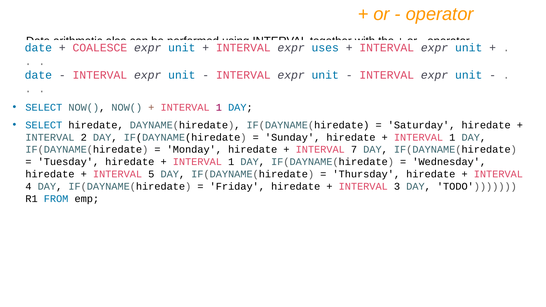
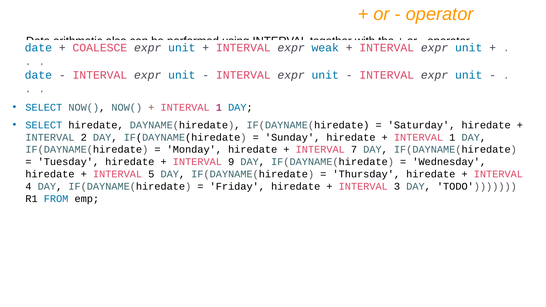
uses: uses -> weak
1 at (231, 162): 1 -> 9
